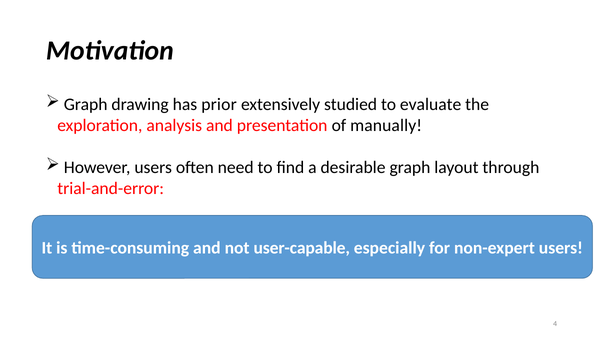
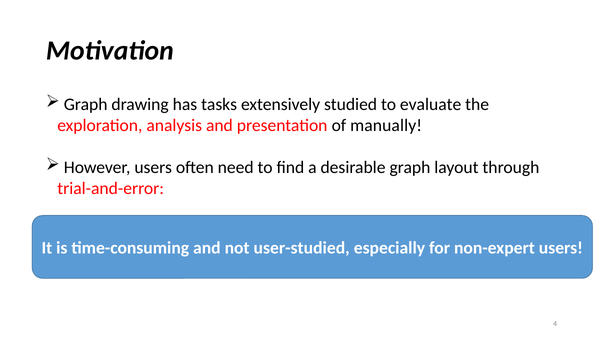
prior: prior -> tasks
user-capable: user-capable -> user-studied
